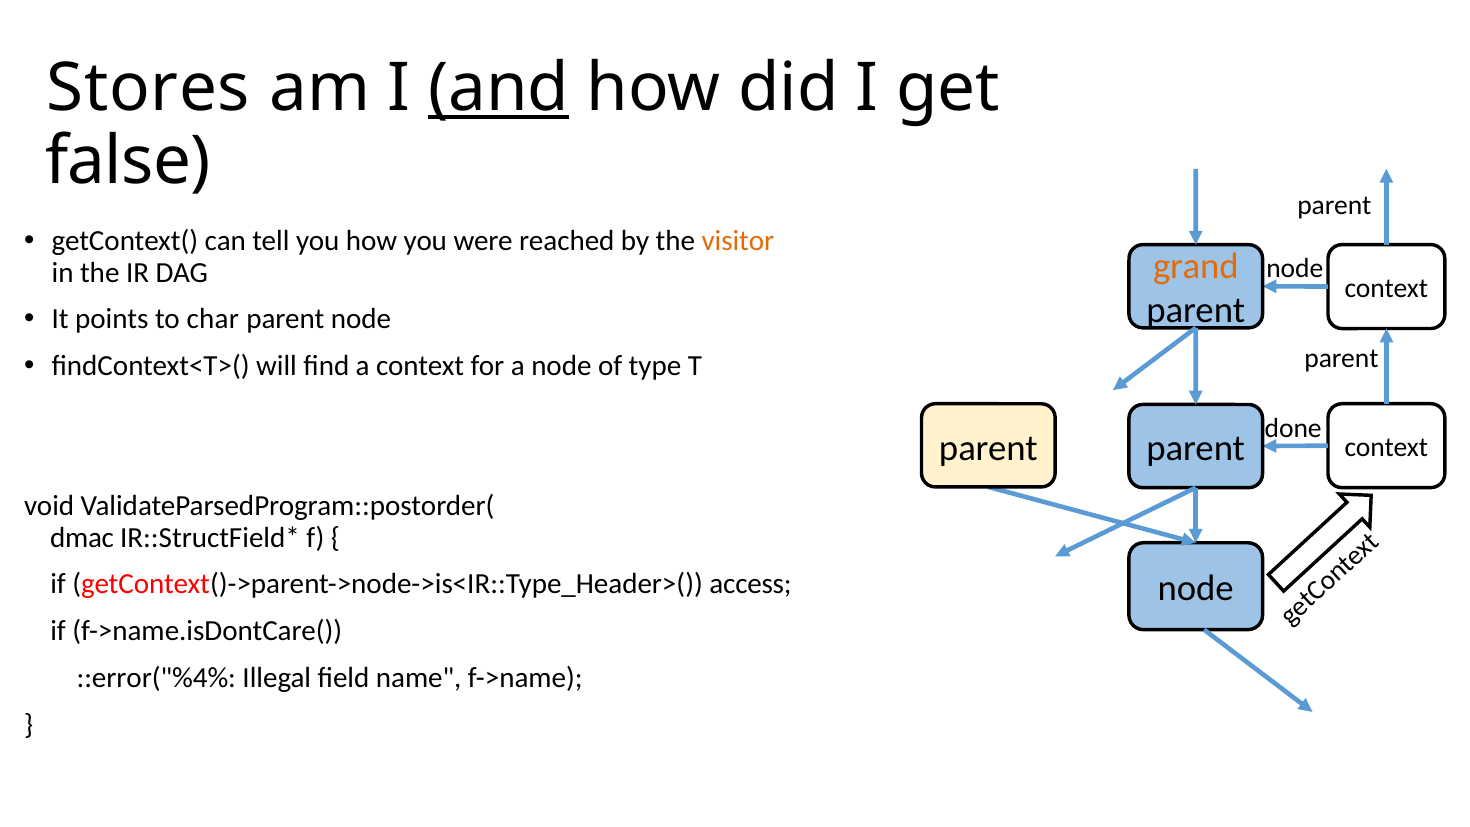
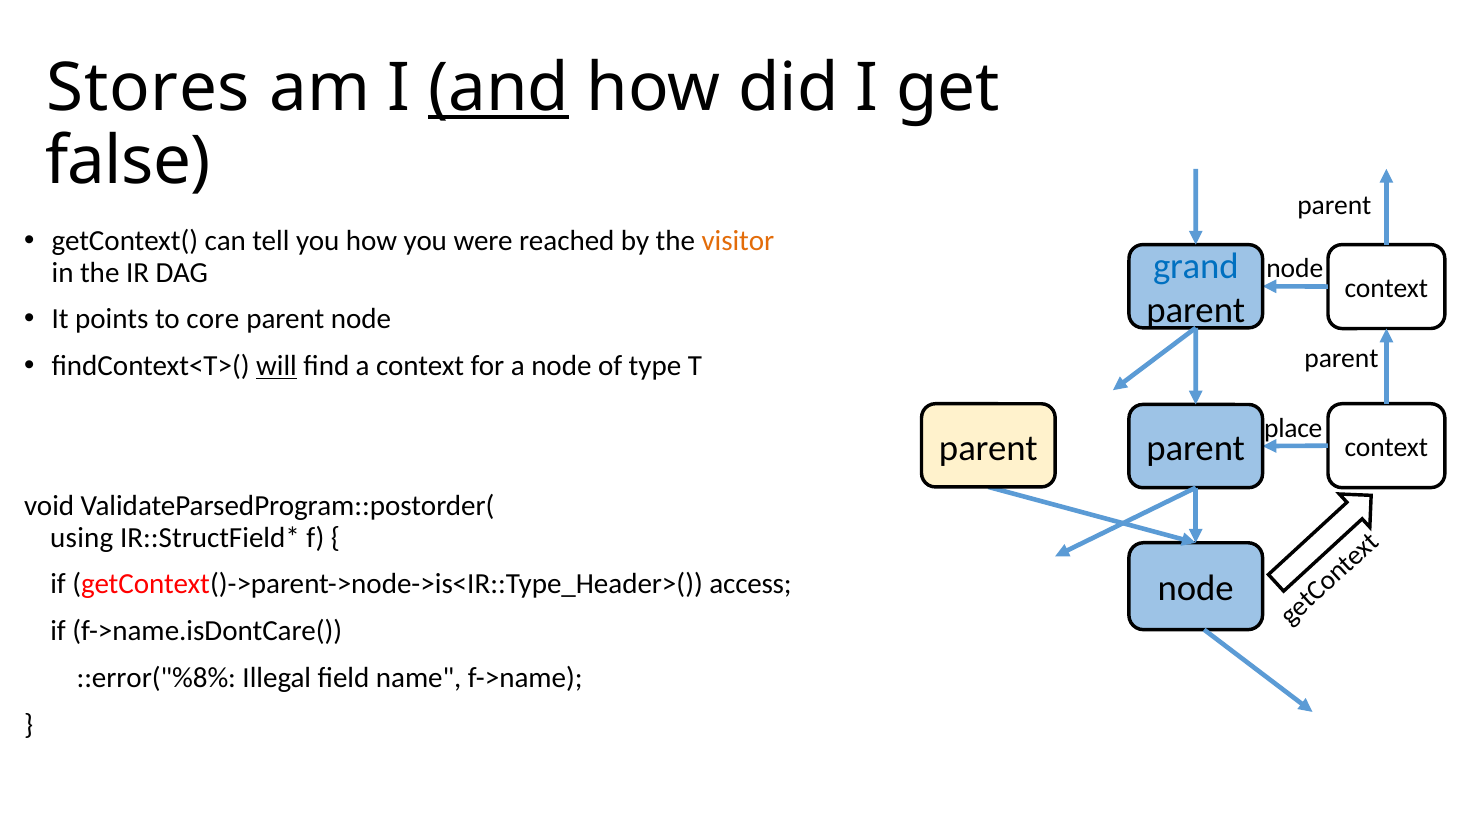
grand colour: orange -> blue
char: char -> core
will underline: none -> present
done: done -> place
dmac: dmac -> using
::error("%4%: ::error("%4% -> ::error("%8%
